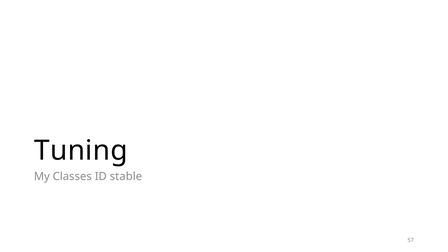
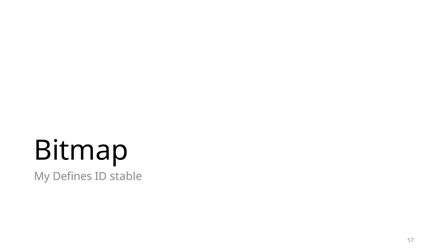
Tuning: Tuning -> Bitmap
Classes: Classes -> Defines
